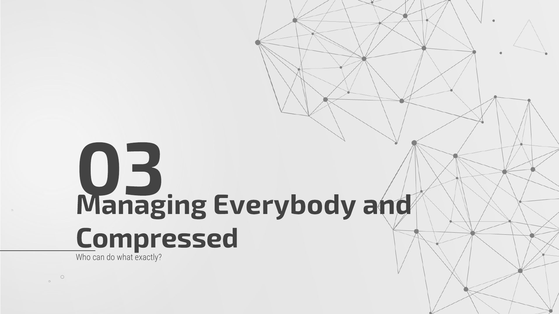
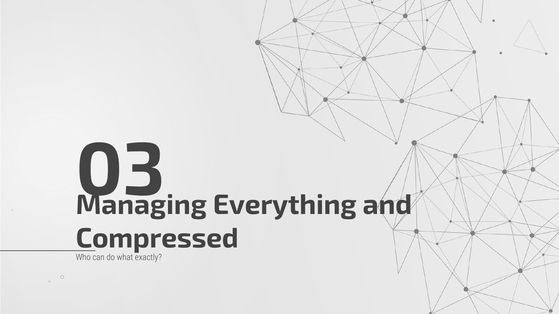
Everybody: Everybody -> Everything
